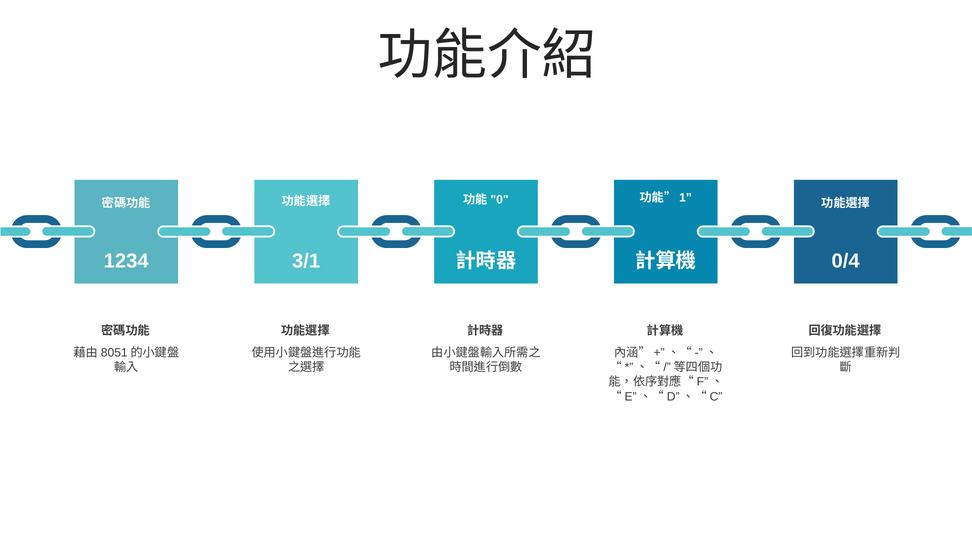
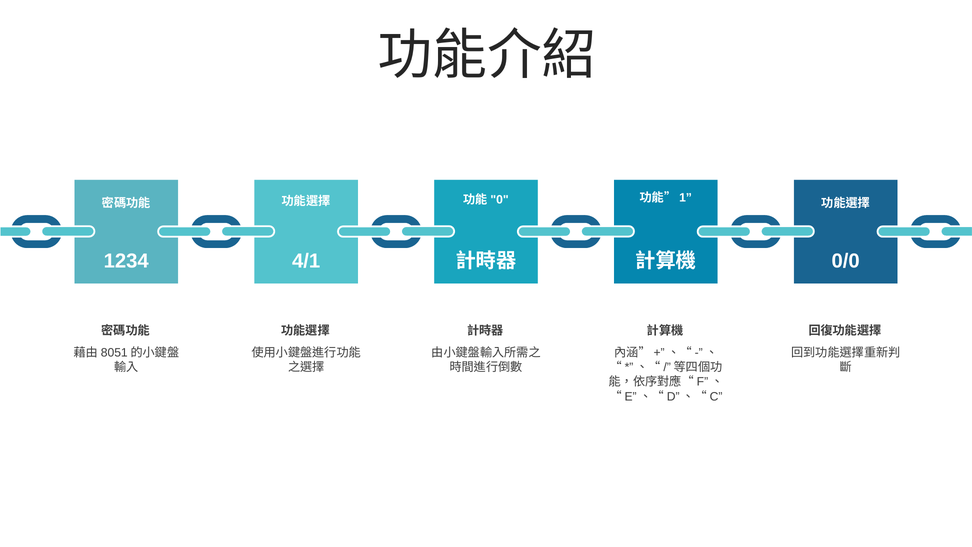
3/1: 3/1 -> 4/1
0/4: 0/4 -> 0/0
